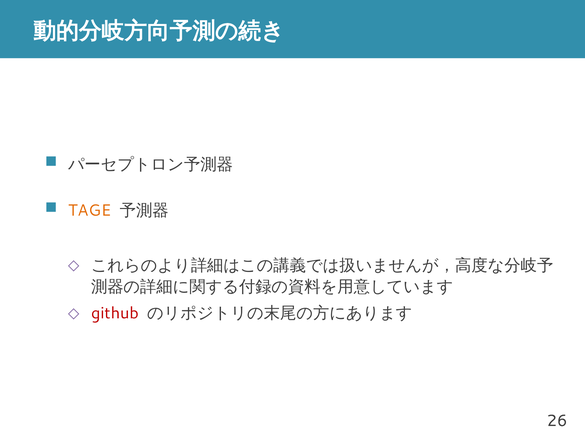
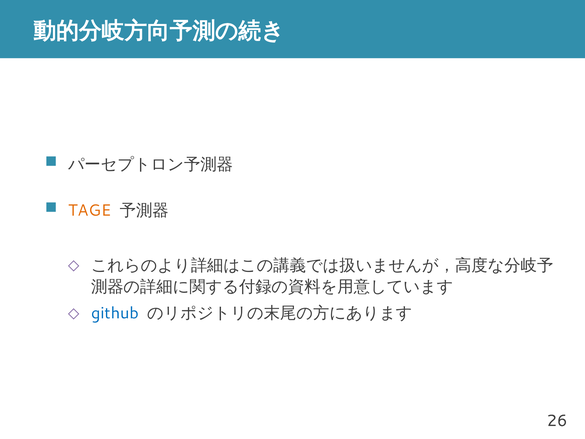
github colour: red -> blue
